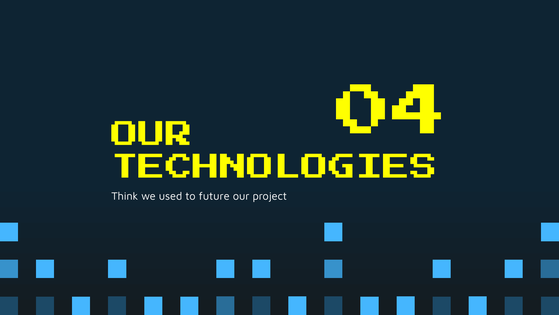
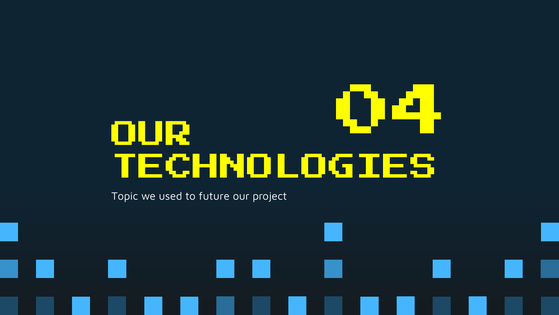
Think: Think -> Topic
